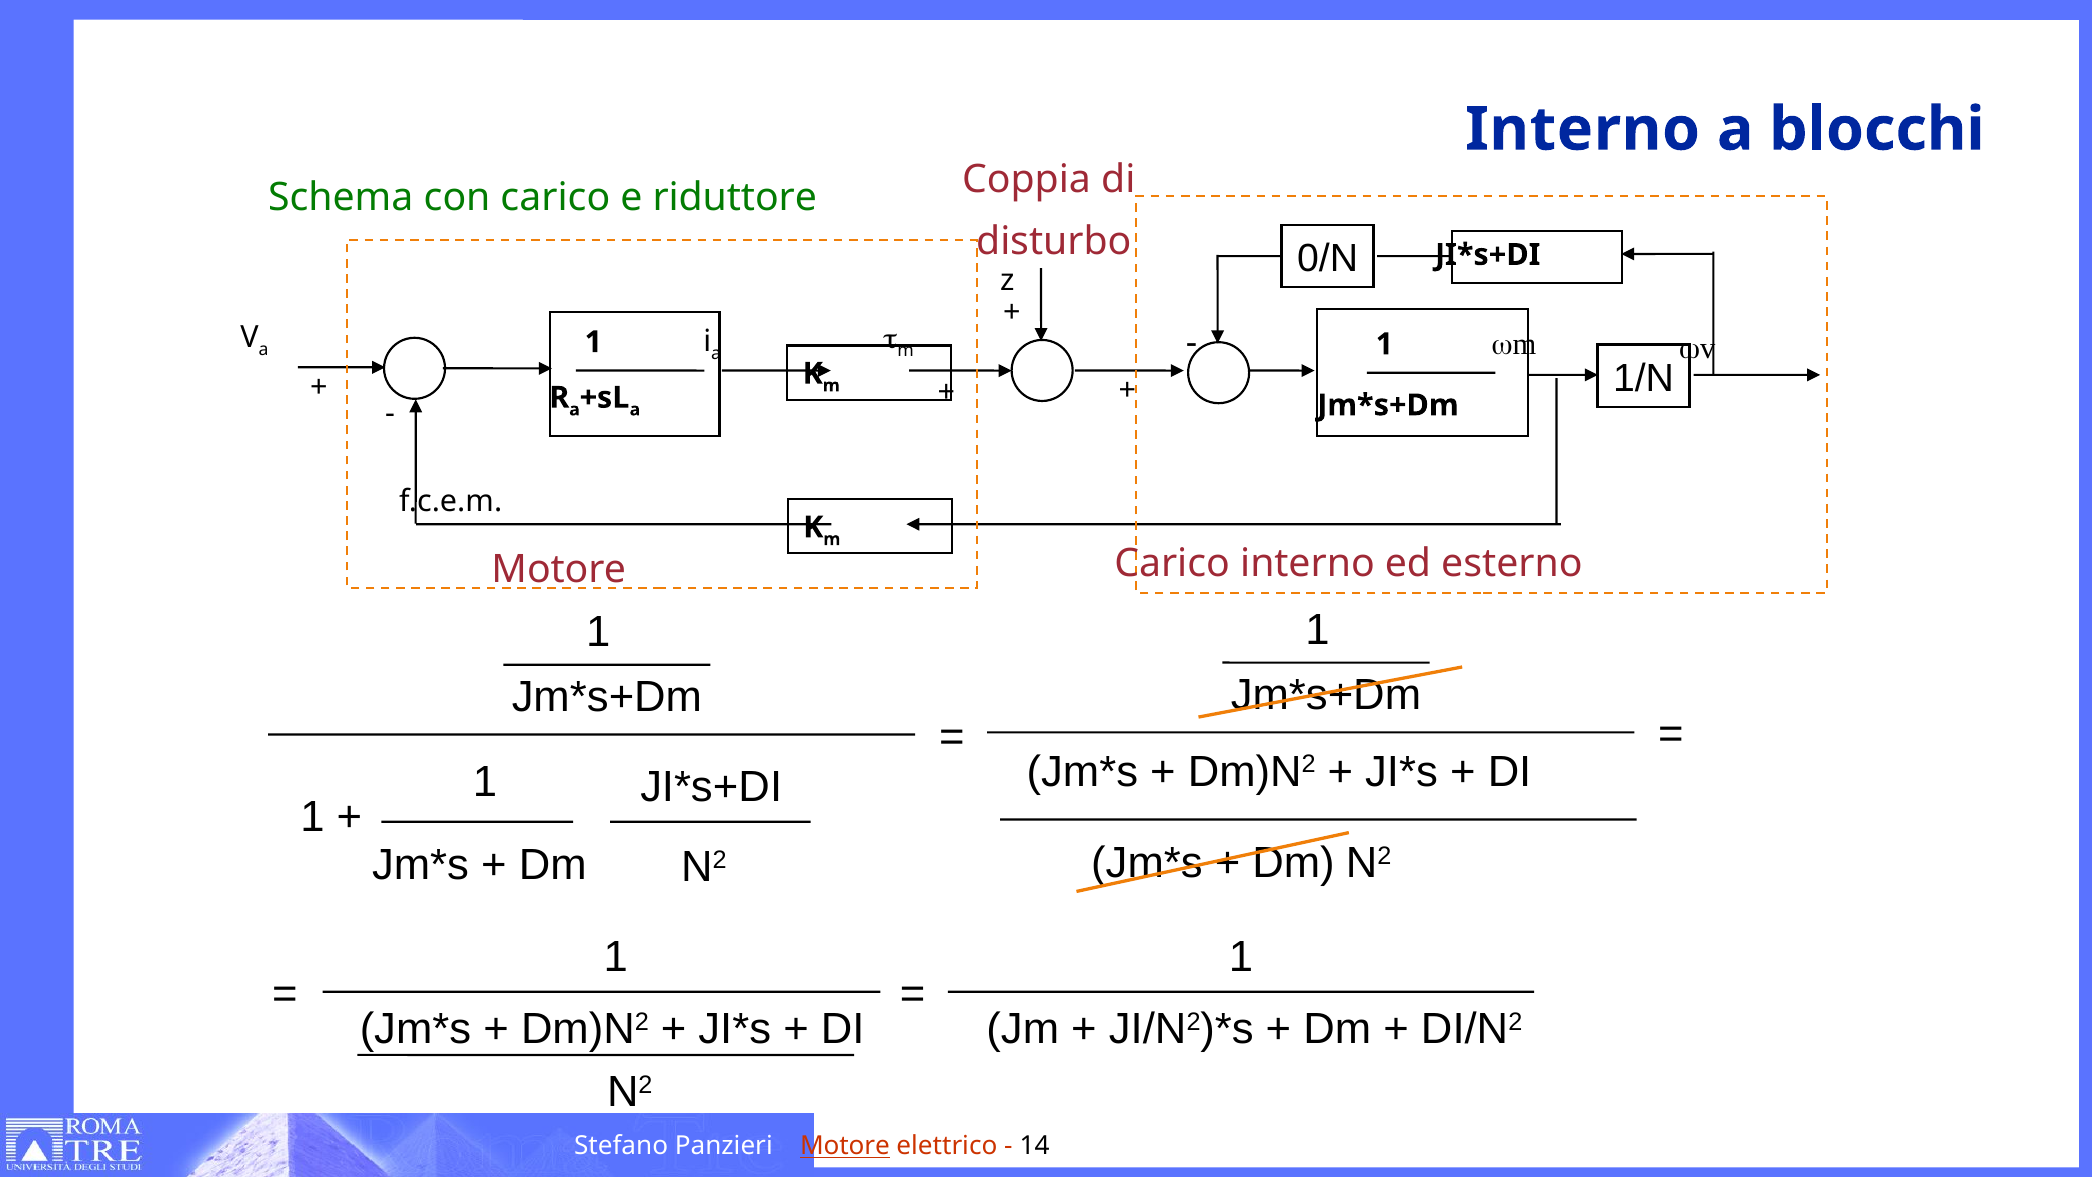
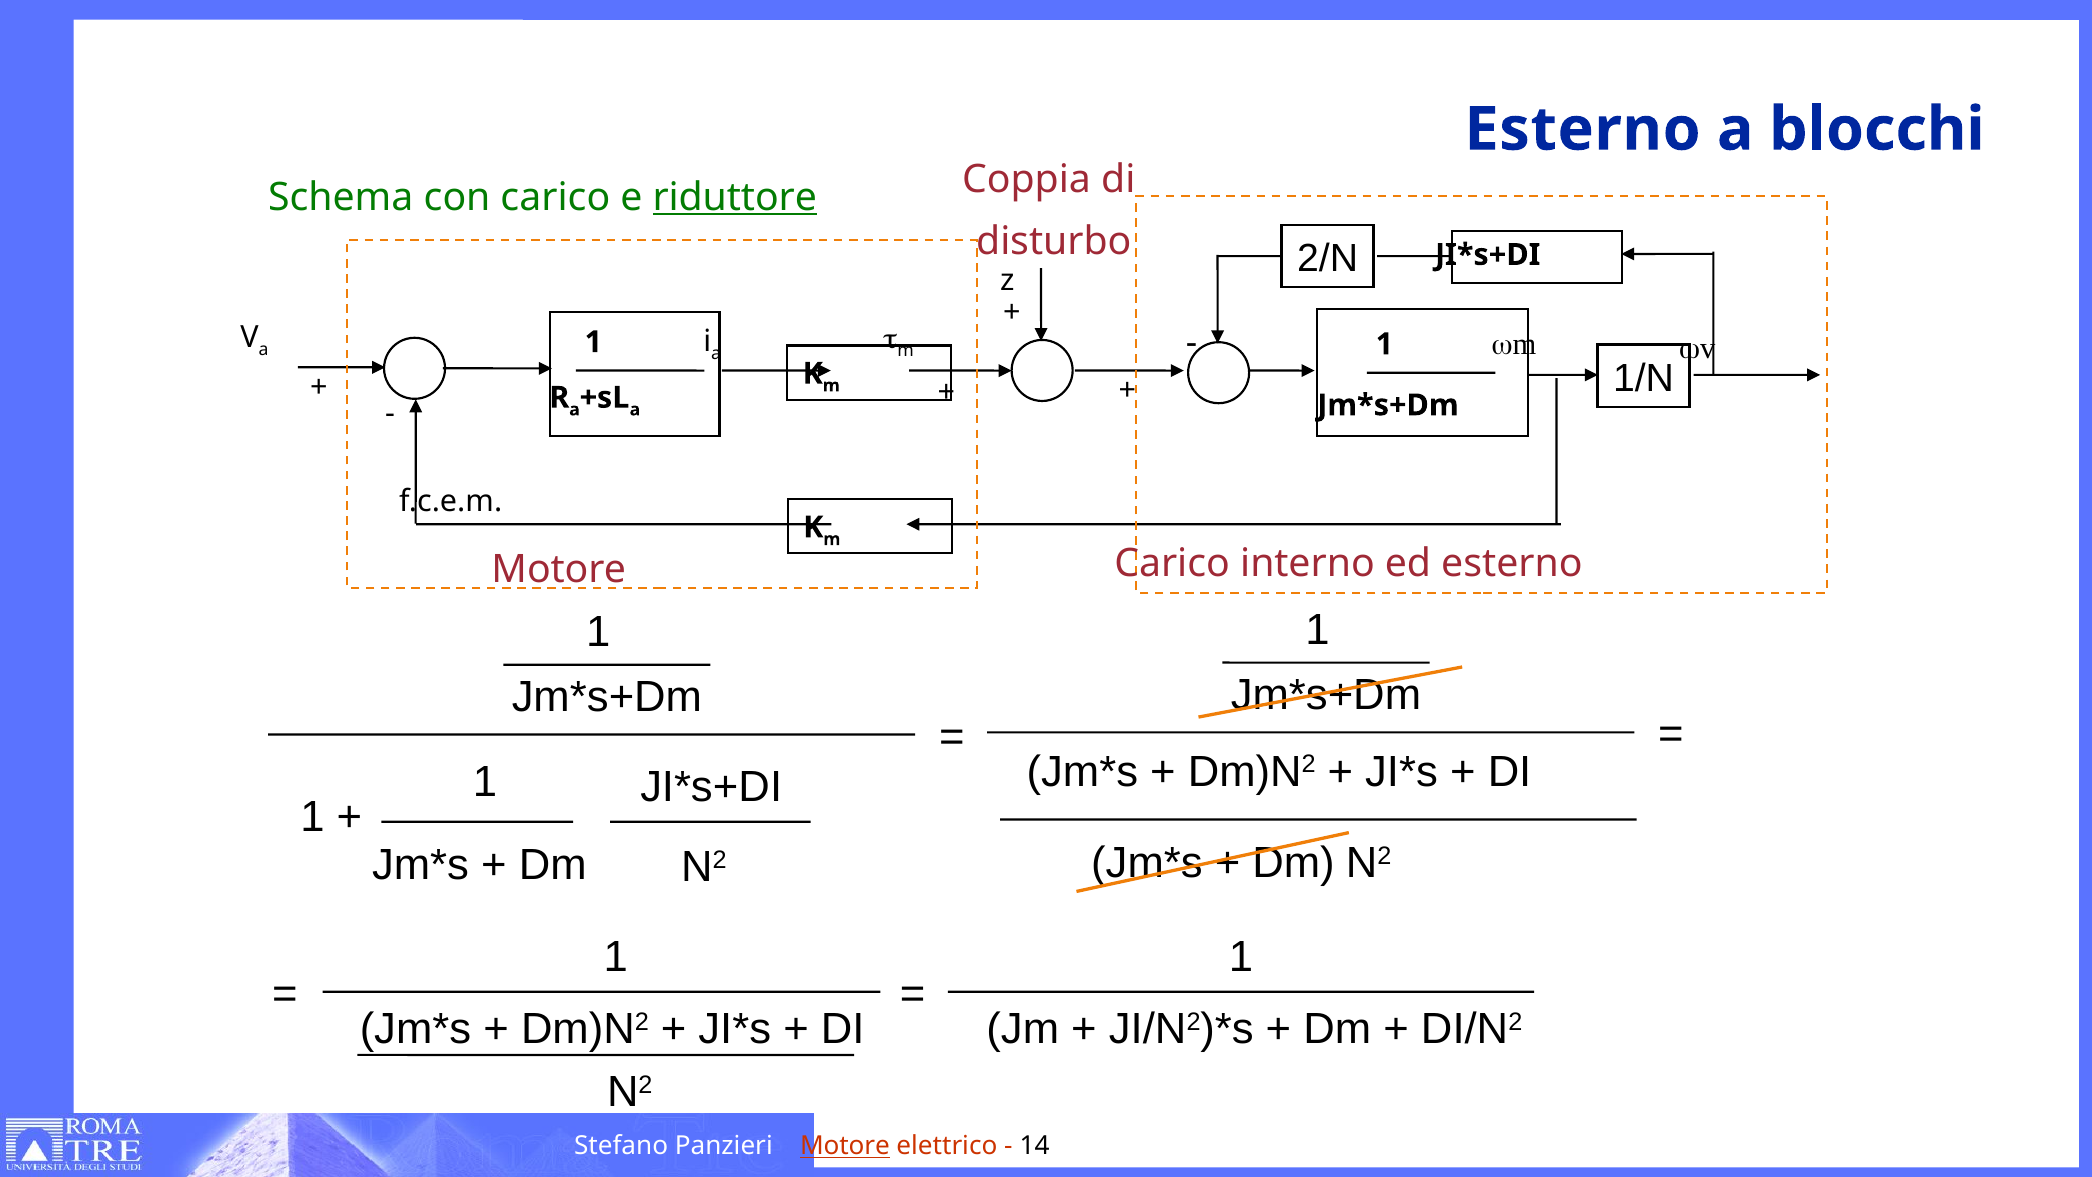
Interno at (1583, 130): Interno -> Esterno
riduttore underline: none -> present
0/N: 0/N -> 2/N
